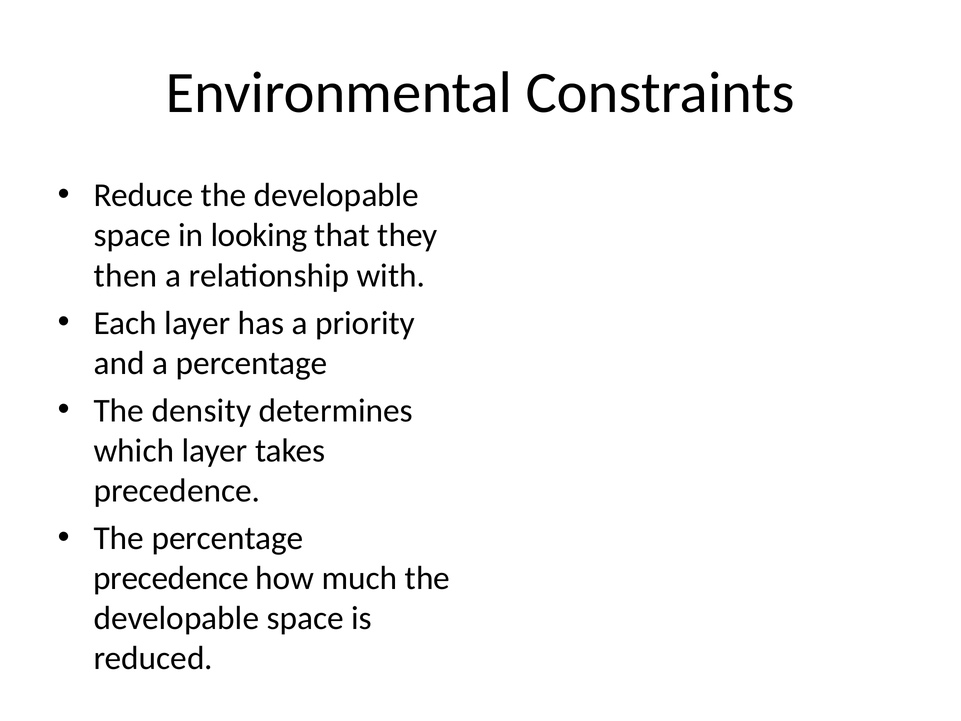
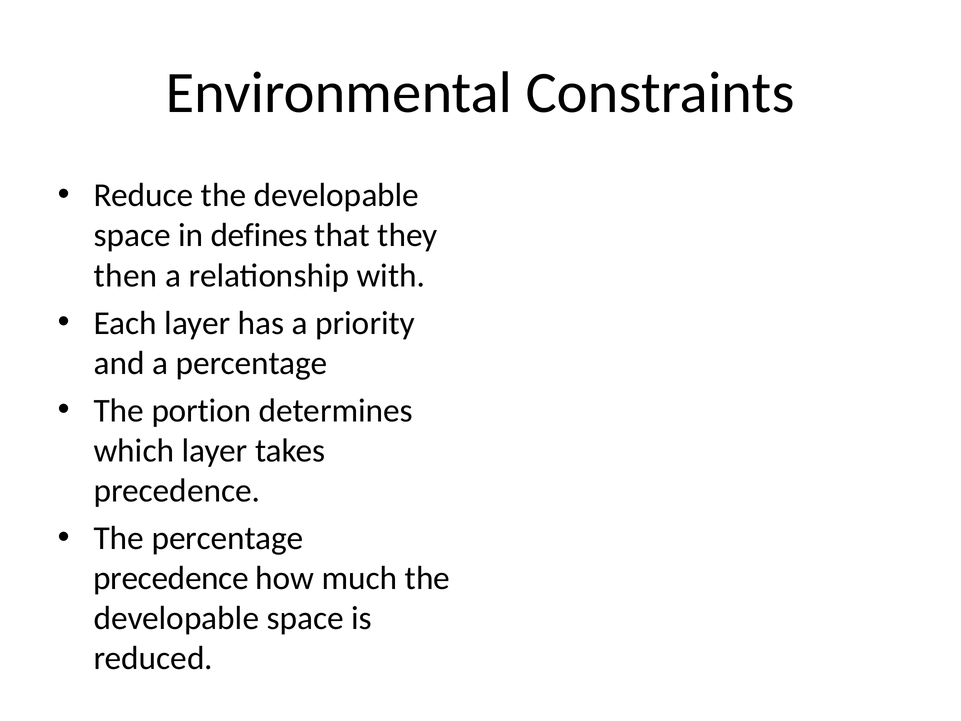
looking: looking -> defines
density: density -> portion
